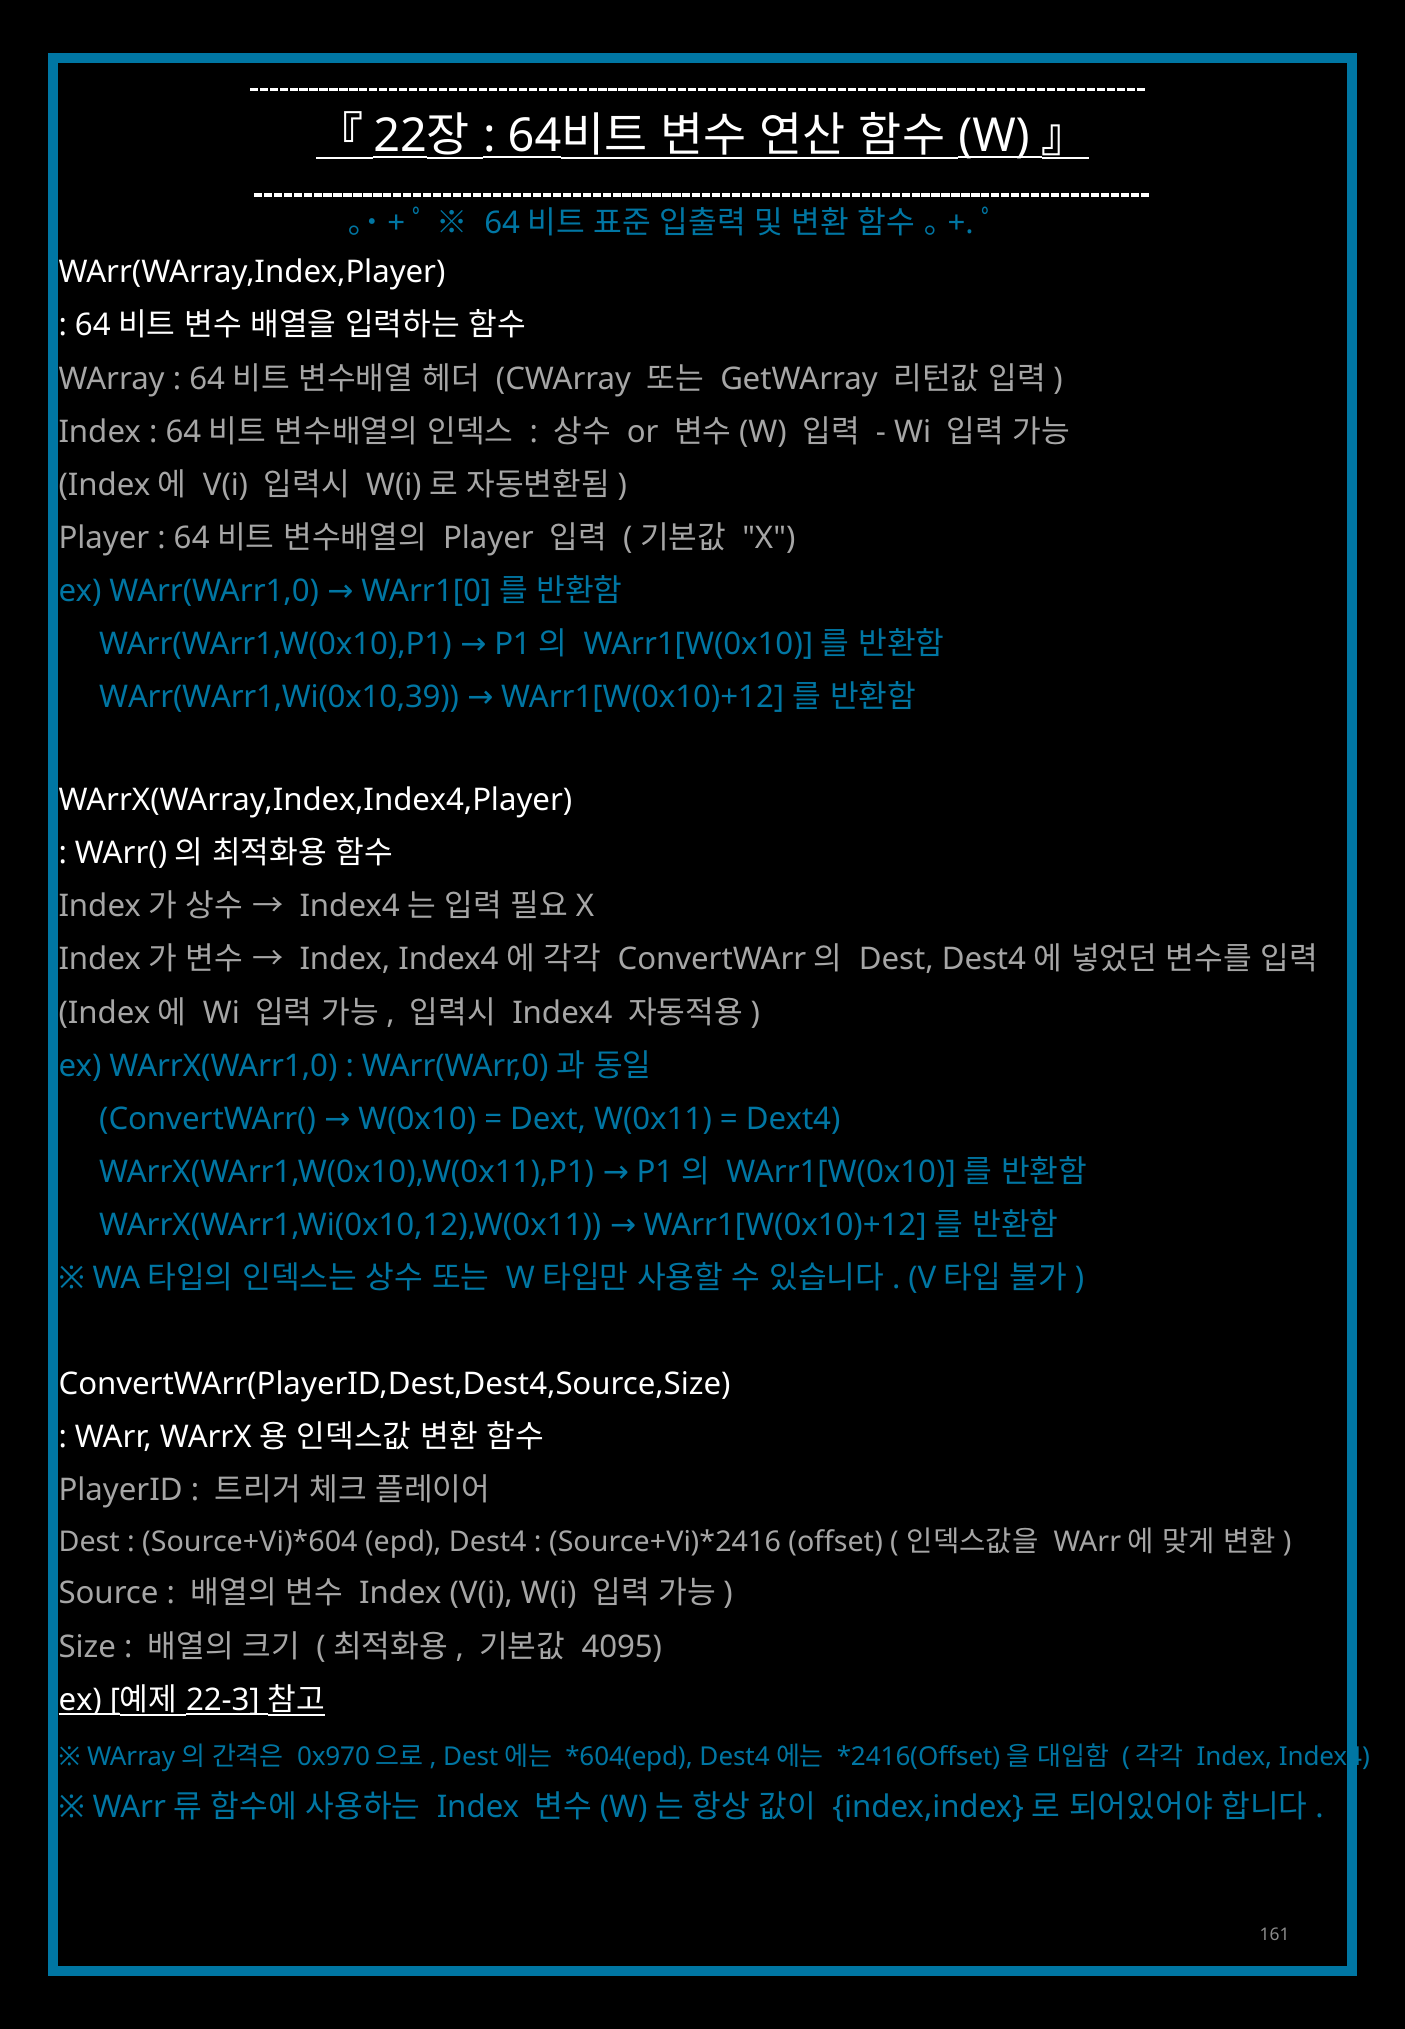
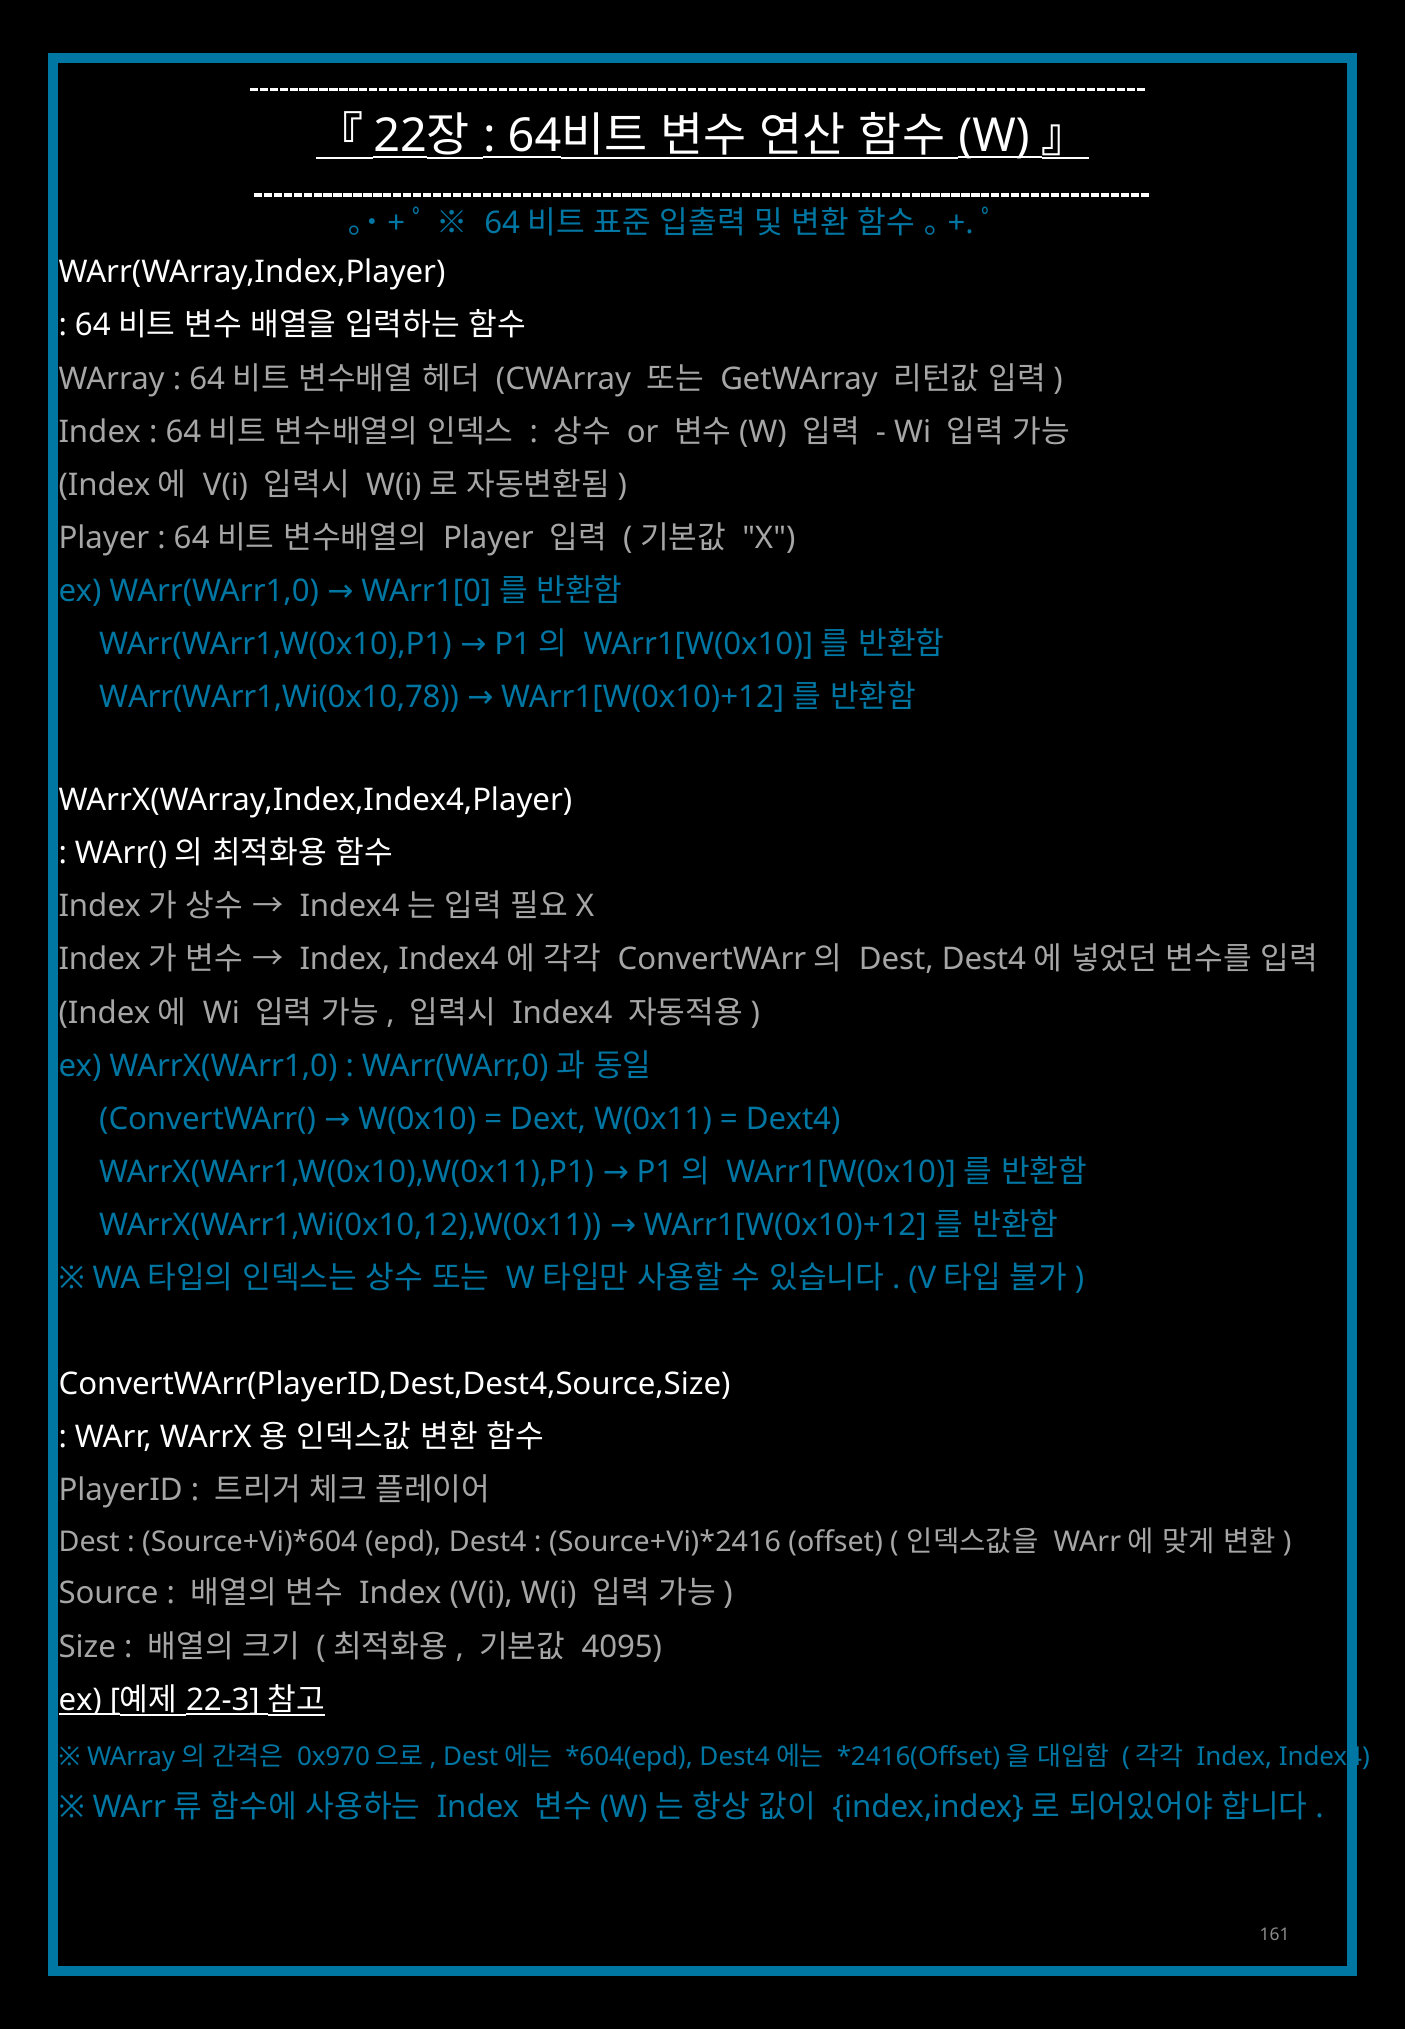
WArr(WArr1,Wi(0x10,39: WArr(WArr1,Wi(0x10,39 -> WArr(WArr1,Wi(0x10,78
